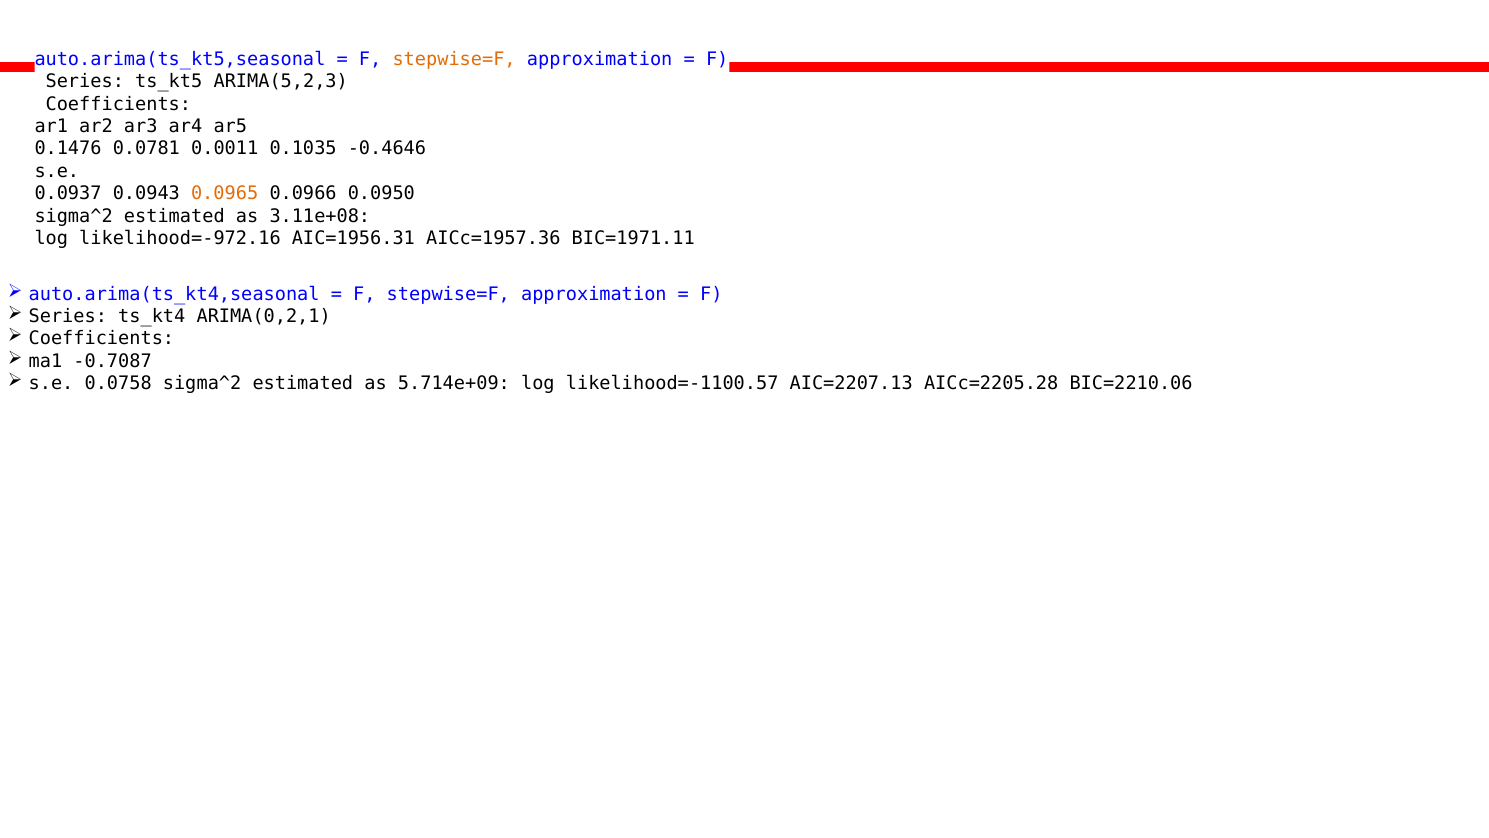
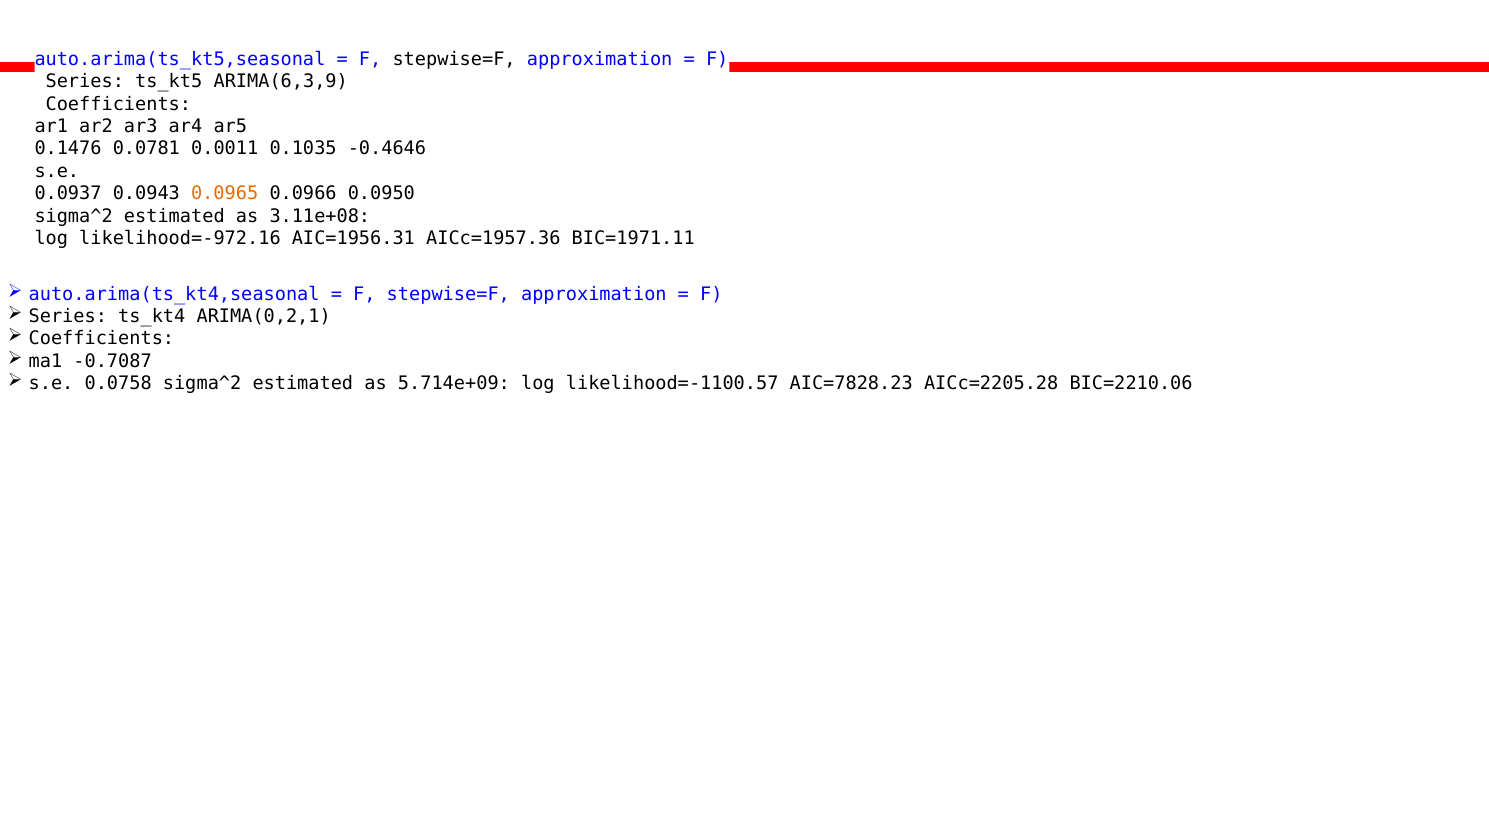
stepwise=F at (454, 59) colour: orange -> black
ARIMA(5,2,3: ARIMA(5,2,3 -> ARIMA(6,3,9
AIC=2207.13: AIC=2207.13 -> AIC=7828.23
